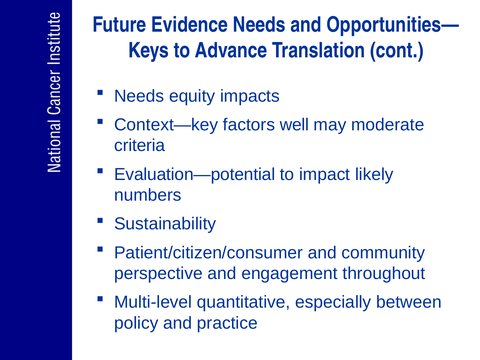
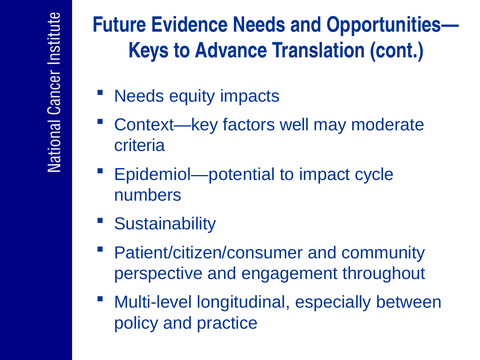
Evaluation—potential: Evaluation—potential -> Epidemiol—potential
likely: likely -> cycle
quantitative: quantitative -> longitudinal
